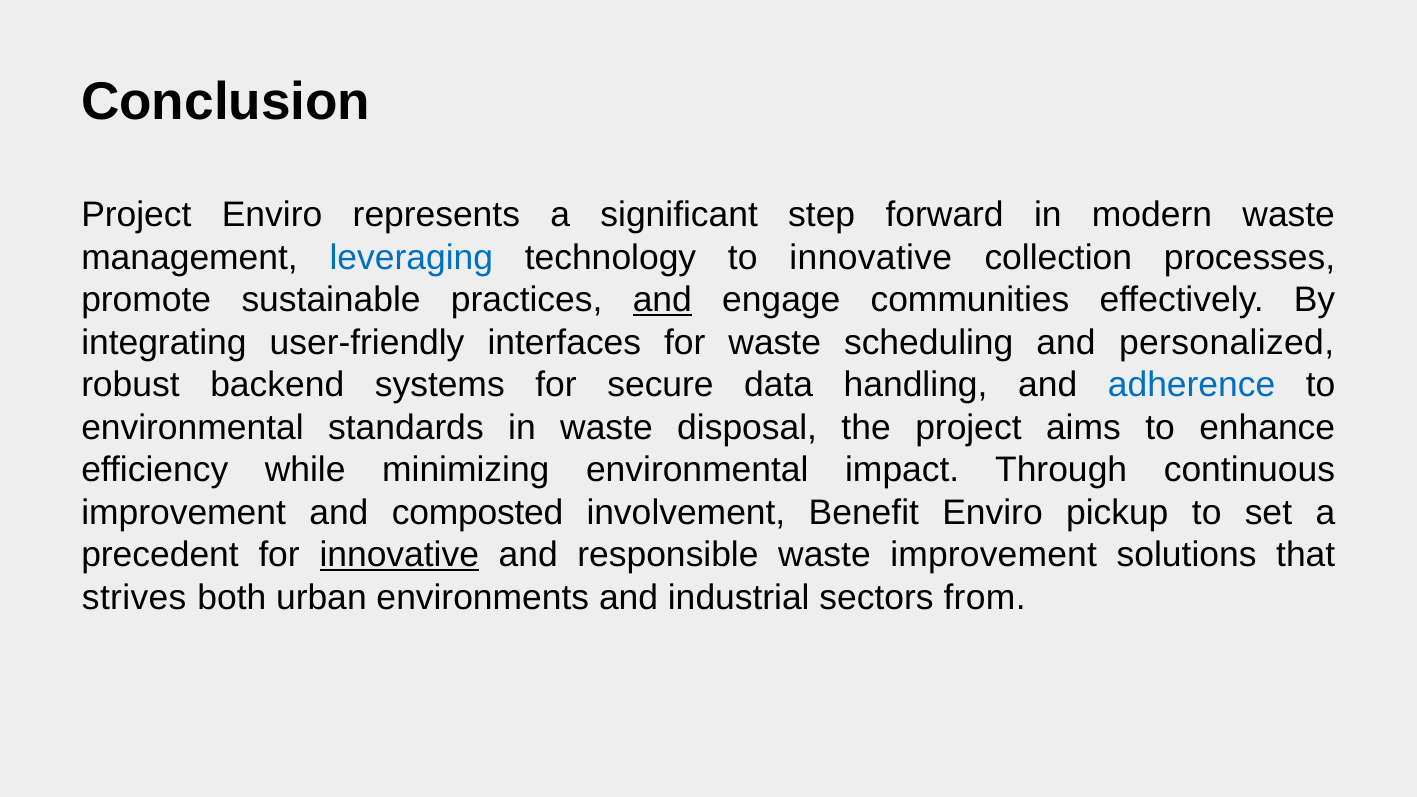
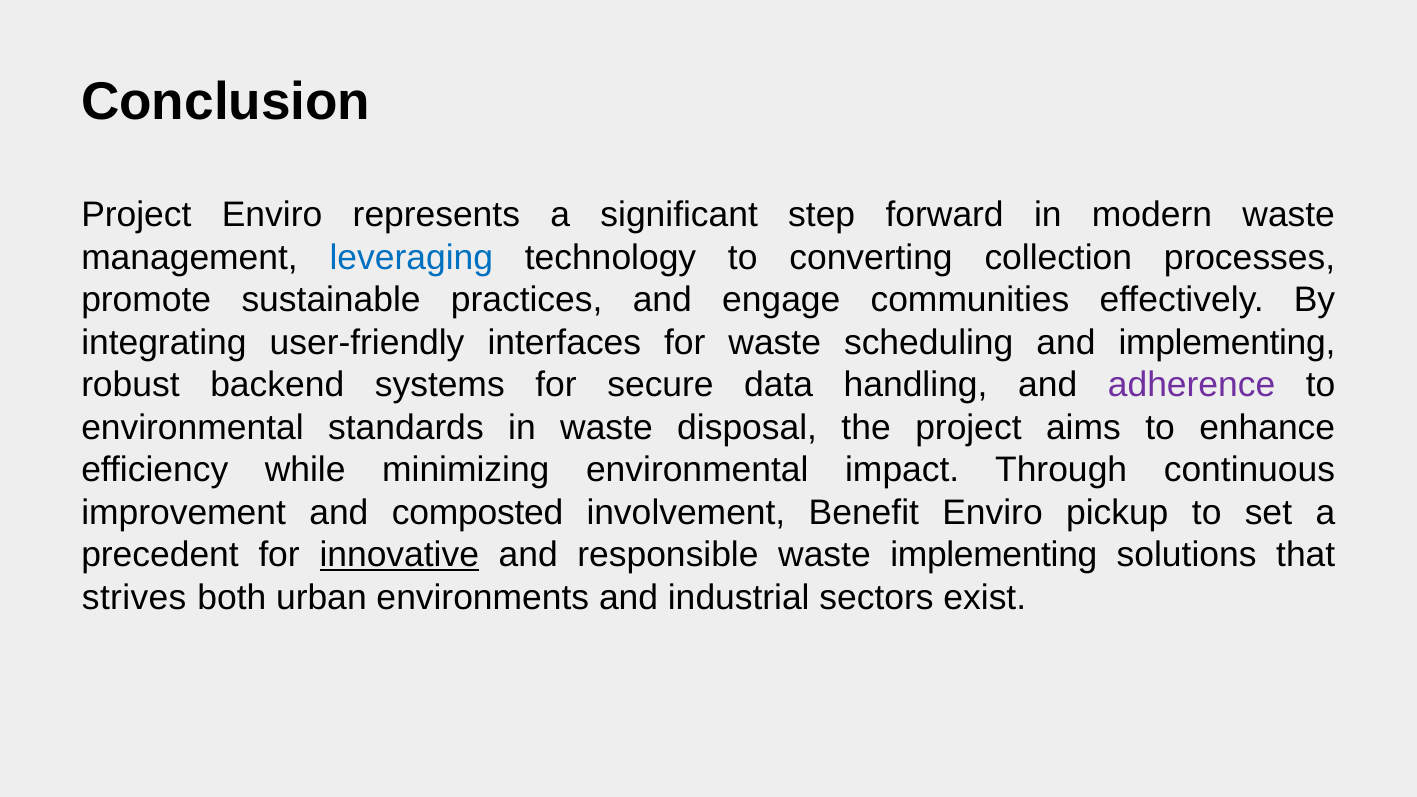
to innovative: innovative -> converting
and at (662, 300) underline: present -> none
and personalized: personalized -> implementing
adherence colour: blue -> purple
waste improvement: improvement -> implementing
from: from -> exist
